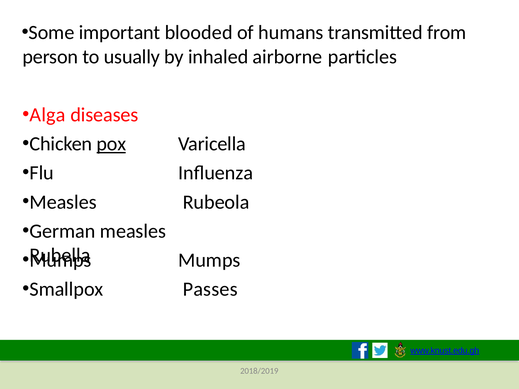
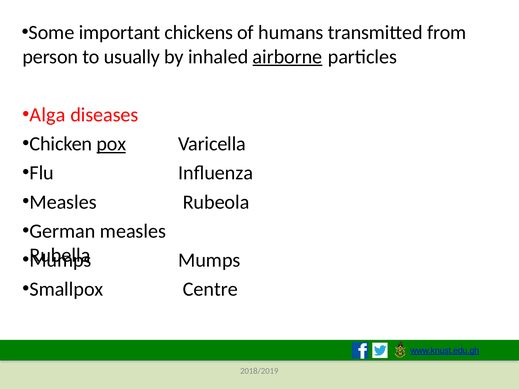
blooded: blooded -> chickens
airborne underline: none -> present
Passes: Passes -> Centre
